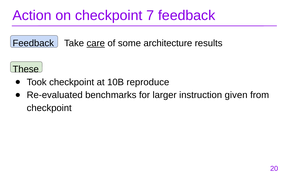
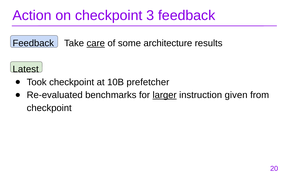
7: 7 -> 3
These: These -> Latest
reproduce: reproduce -> prefetcher
larger underline: none -> present
